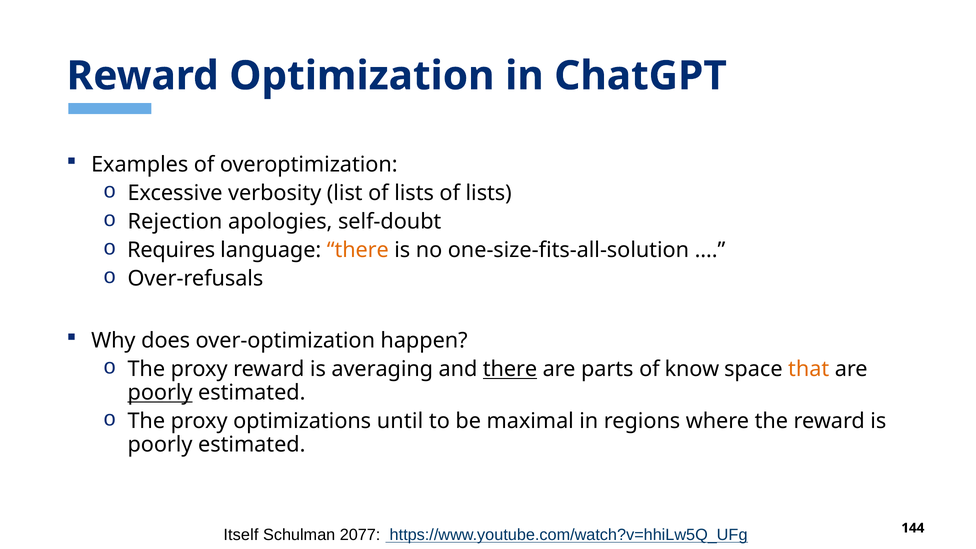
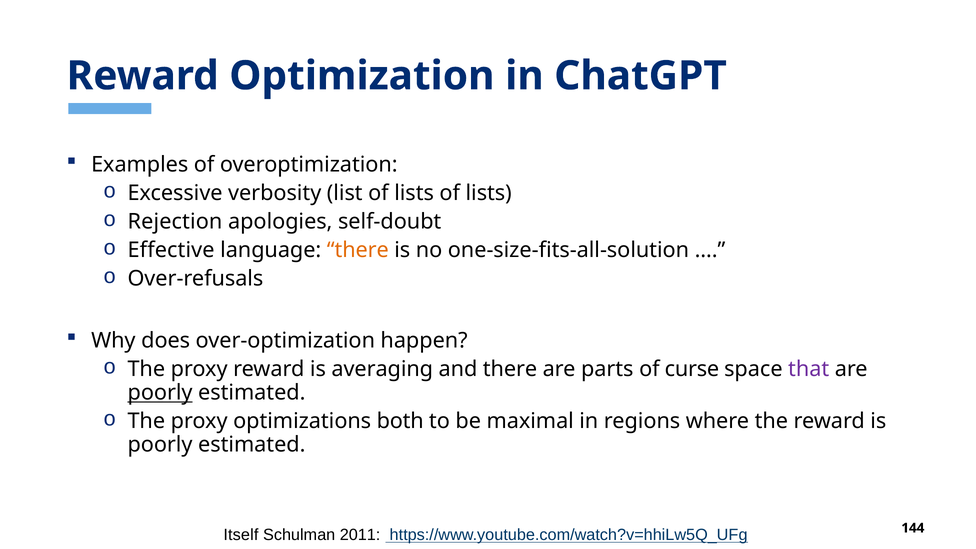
Requires: Requires -> Effective
there at (510, 369) underline: present -> none
know: know -> curse
that colour: orange -> purple
until: until -> both
2077: 2077 -> 2011
